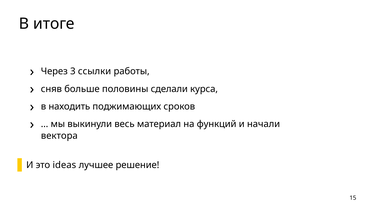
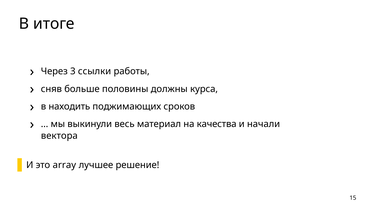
сделали: сделали -> должны
функций: функций -> качества
ideas: ideas -> array
